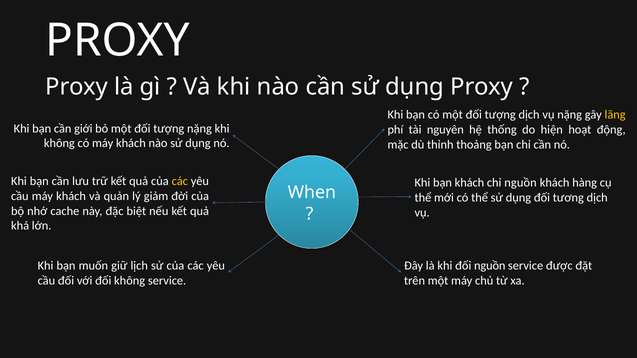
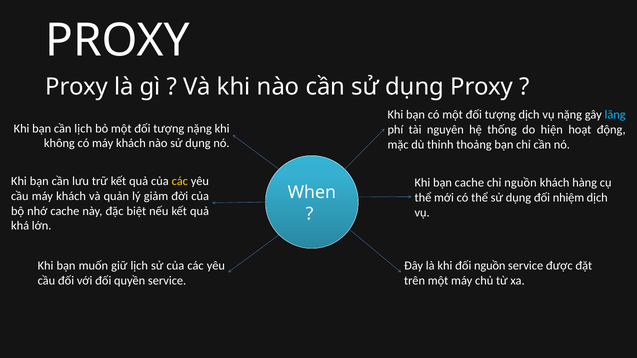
lãng colour: yellow -> light blue
cần giới: giới -> lịch
bạn khách: khách -> cache
tương: tương -> nhiệm
đối không: không -> quyền
